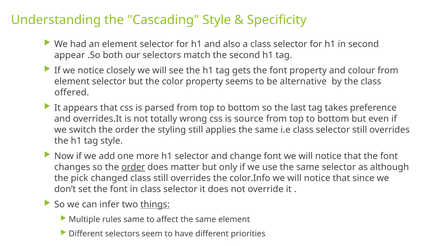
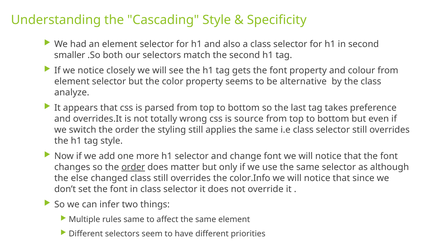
appear: appear -> smaller
offered: offered -> analyze
pick: pick -> else
things underline: present -> none
